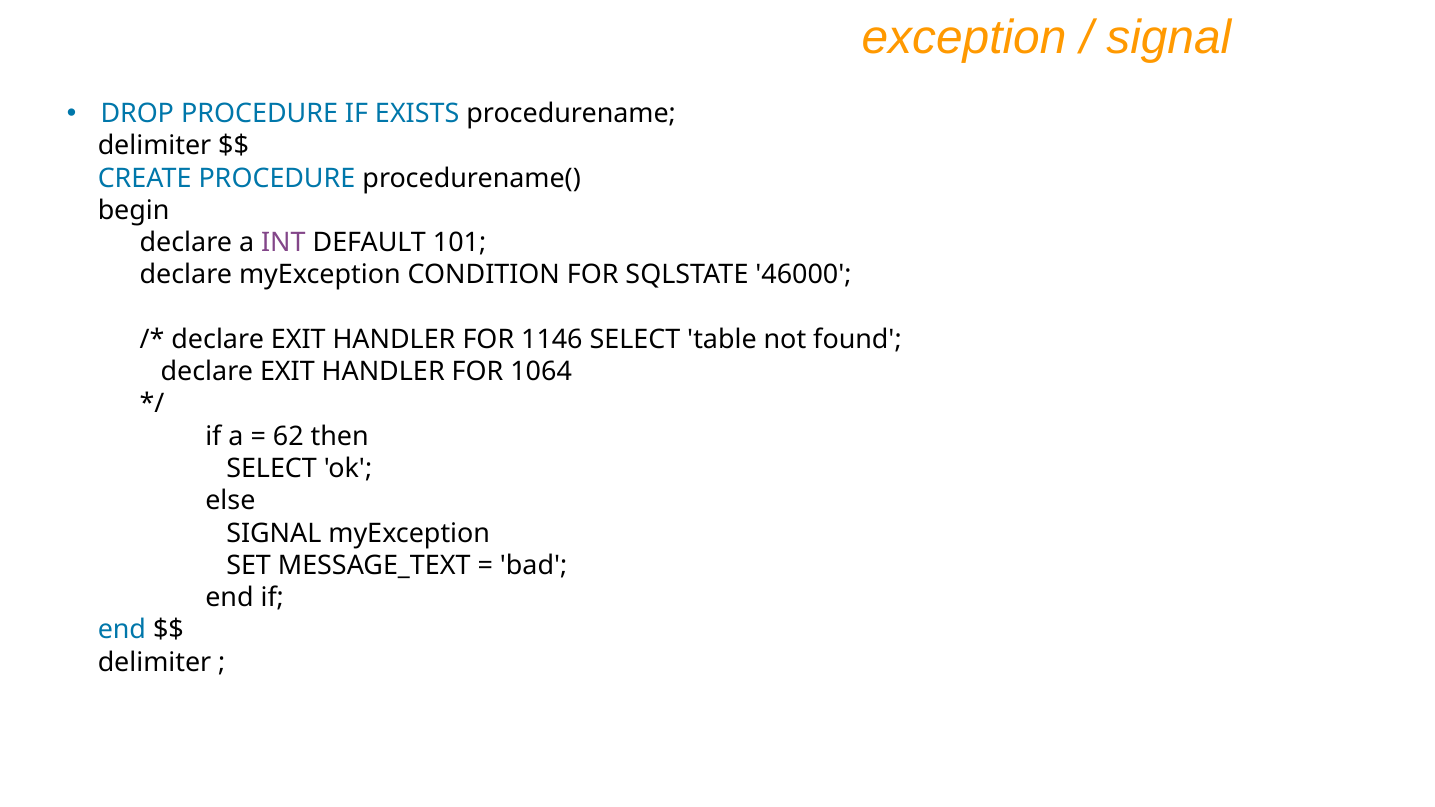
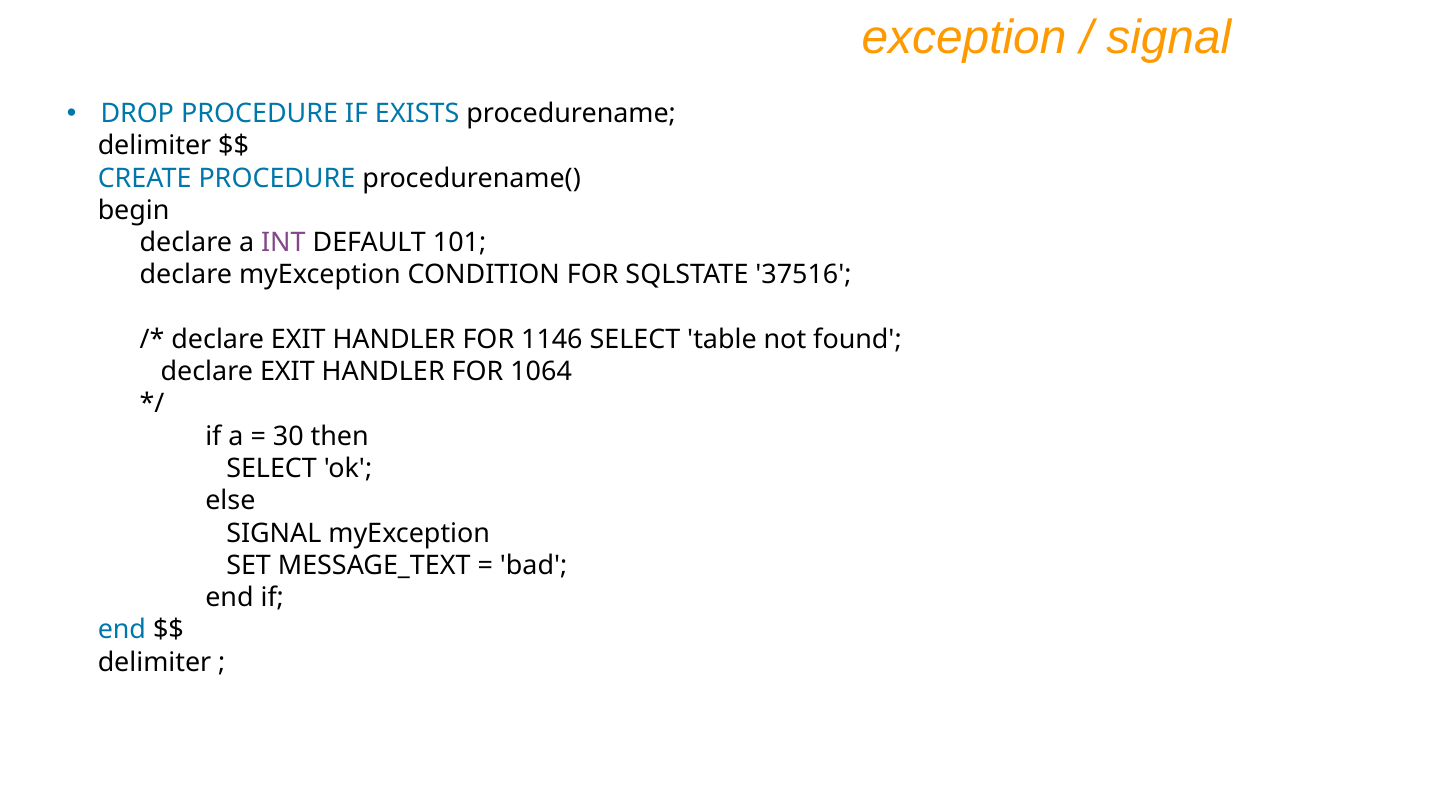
46000: 46000 -> 37516
62: 62 -> 30
